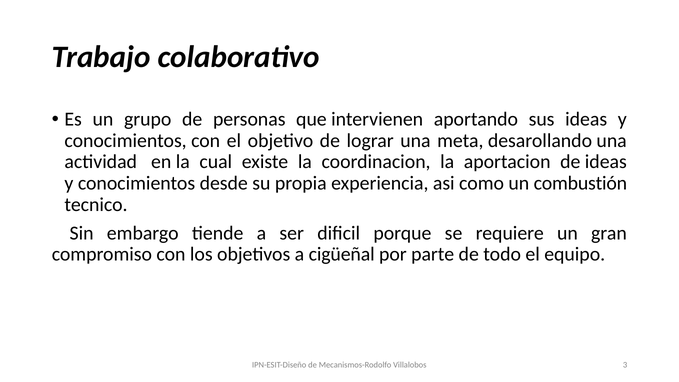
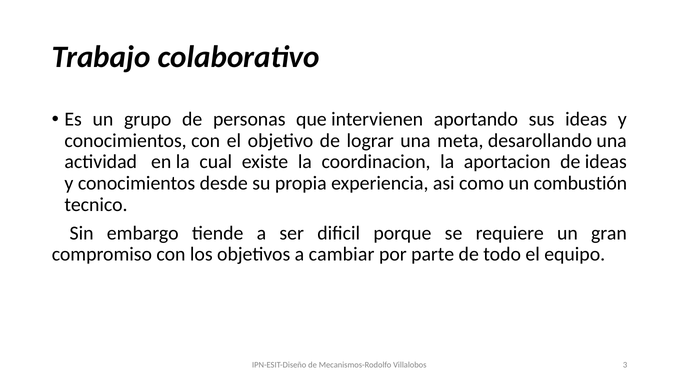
cigüeñal: cigüeñal -> cambiar
